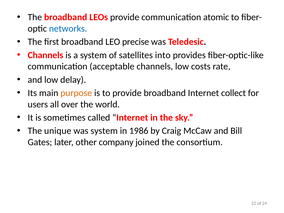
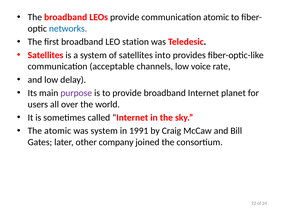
precise: precise -> station
Channels at (45, 55): Channels -> Satellites
costs: costs -> voice
purpose colour: orange -> purple
collect: collect -> planet
The unique: unique -> atomic
1986: 1986 -> 1991
